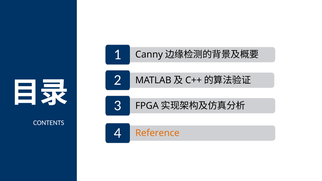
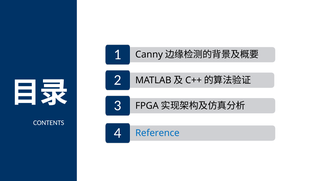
Reference colour: orange -> blue
